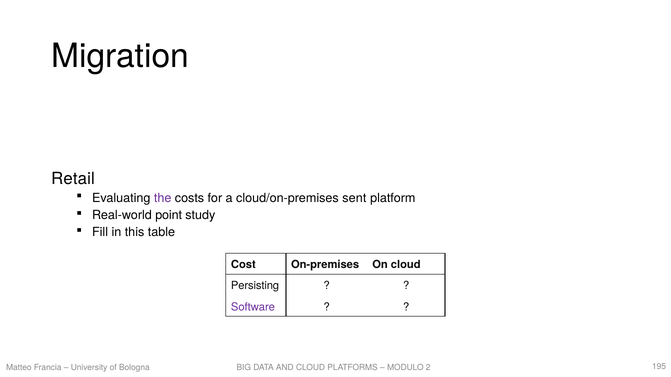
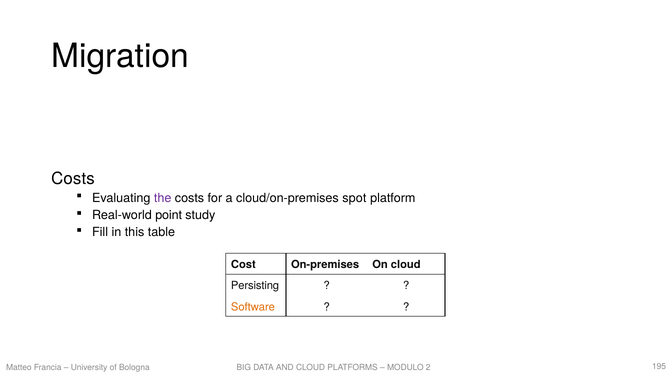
Retail at (73, 179): Retail -> Costs
sent: sent -> spot
Software colour: purple -> orange
